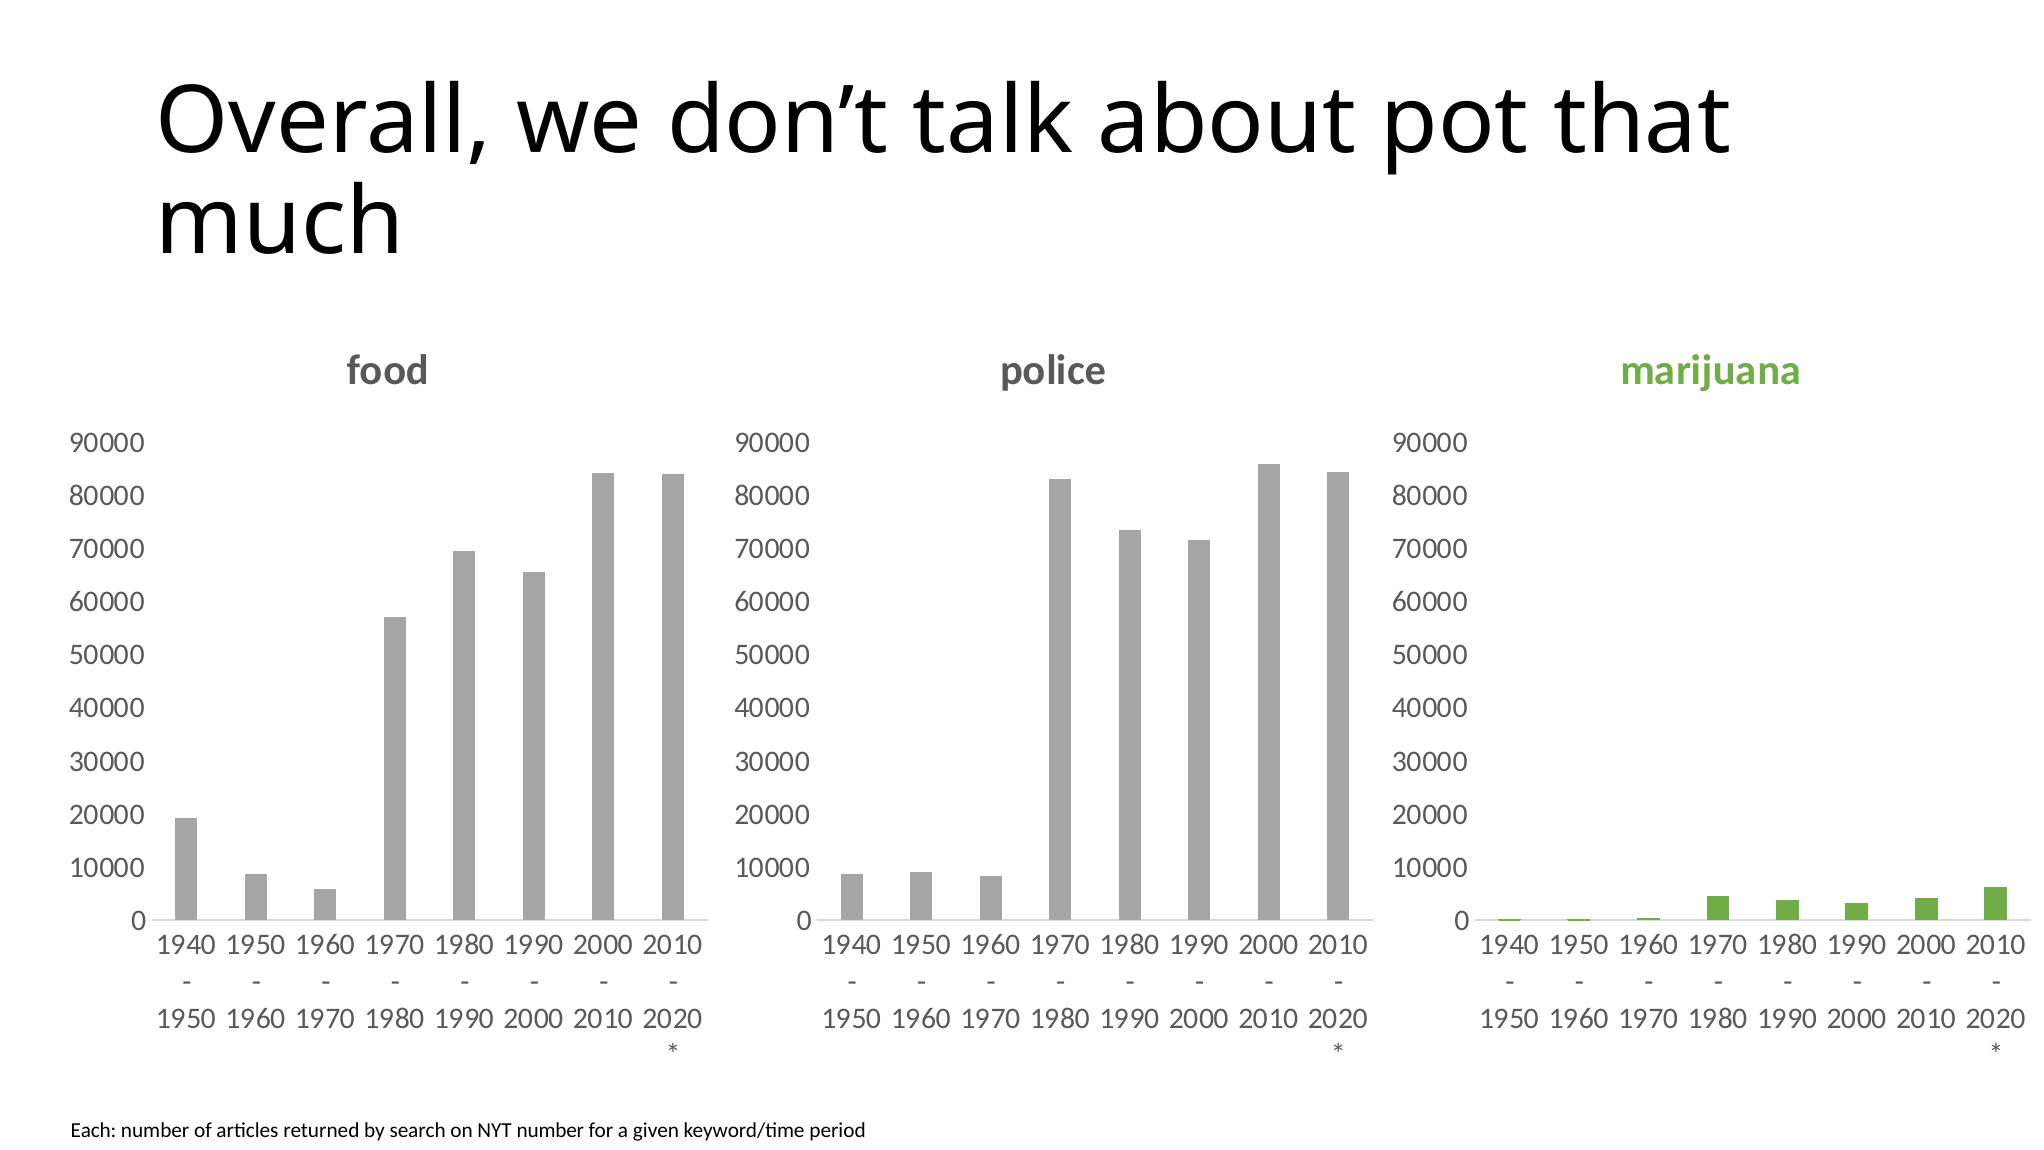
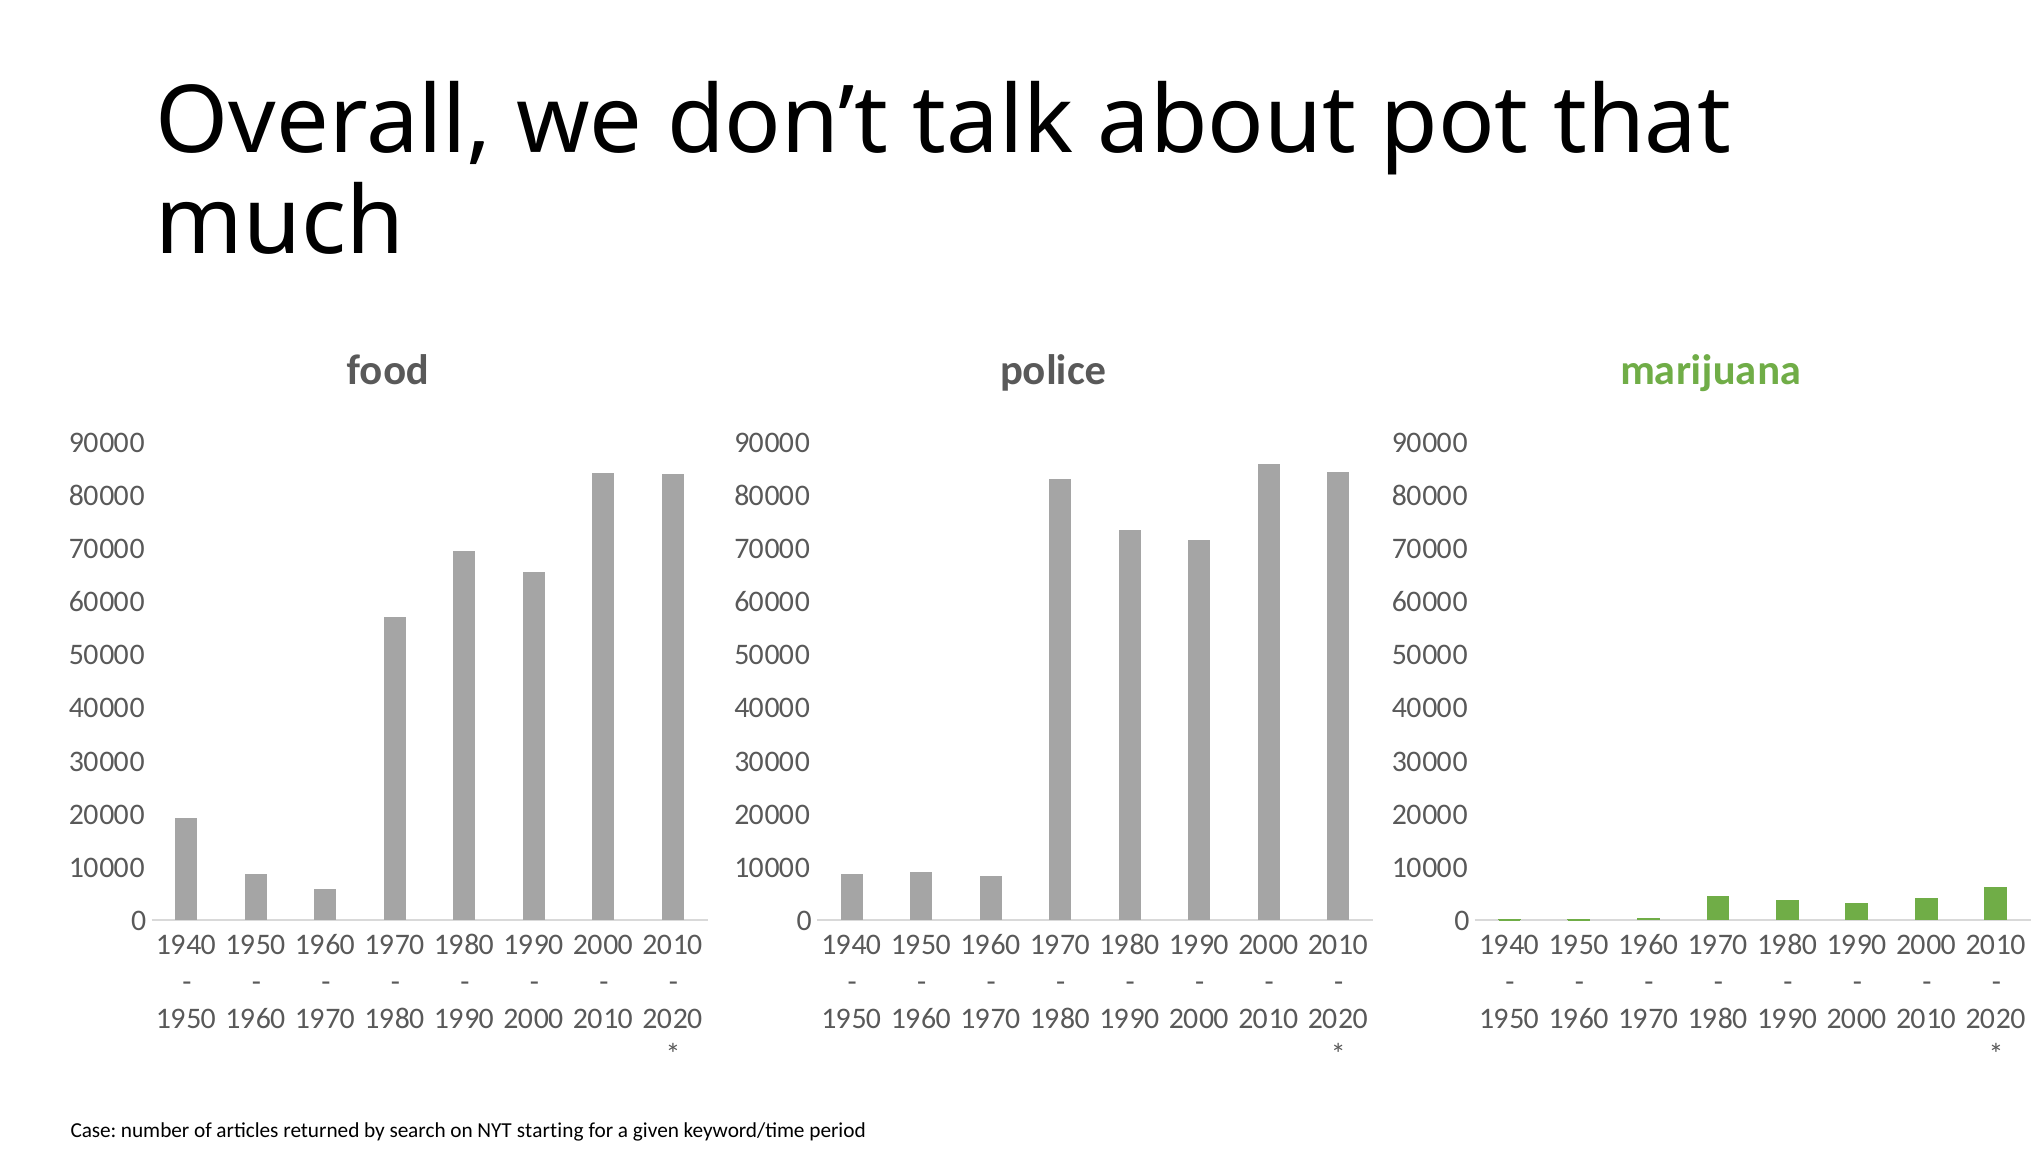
Each: Each -> Case
NYT number: number -> starting
